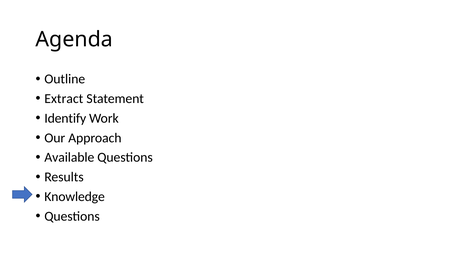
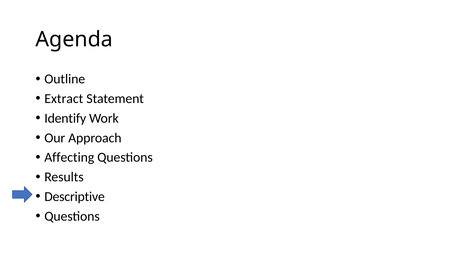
Available: Available -> Affecting
Knowledge: Knowledge -> Descriptive
